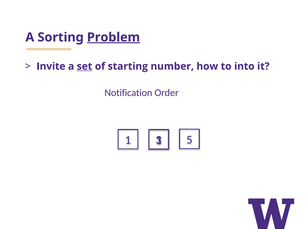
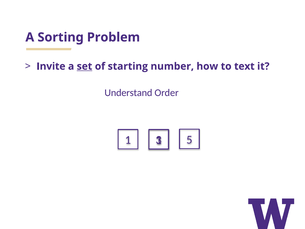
Problem underline: present -> none
into: into -> text
Notification: Notification -> Understand
